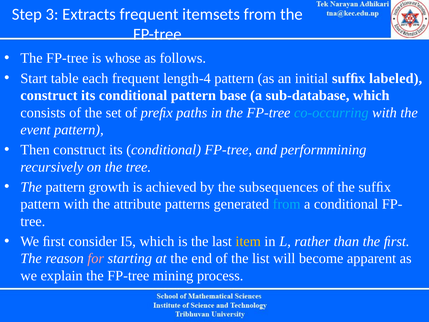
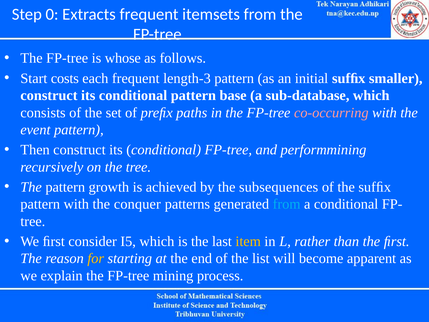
3: 3 -> 0
table: table -> costs
length-4: length-4 -> length-3
labeled: labeled -> smaller
co-occurring colour: light blue -> pink
attribute: attribute -> conquer
for colour: pink -> yellow
